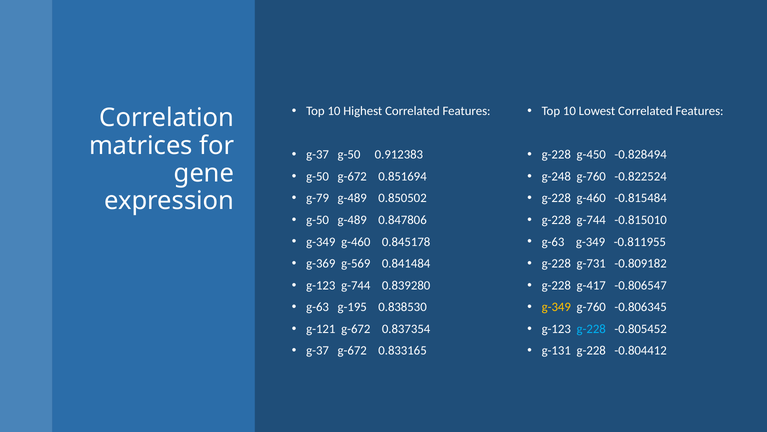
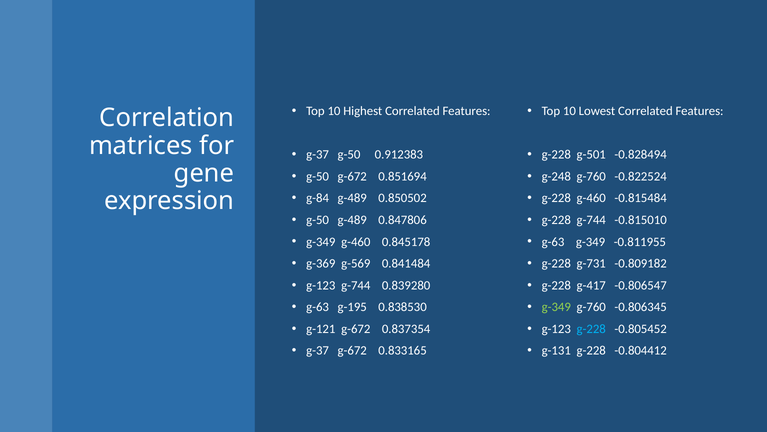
g-450: g-450 -> g-501
g-79: g-79 -> g-84
g-349 at (556, 307) colour: yellow -> light green
